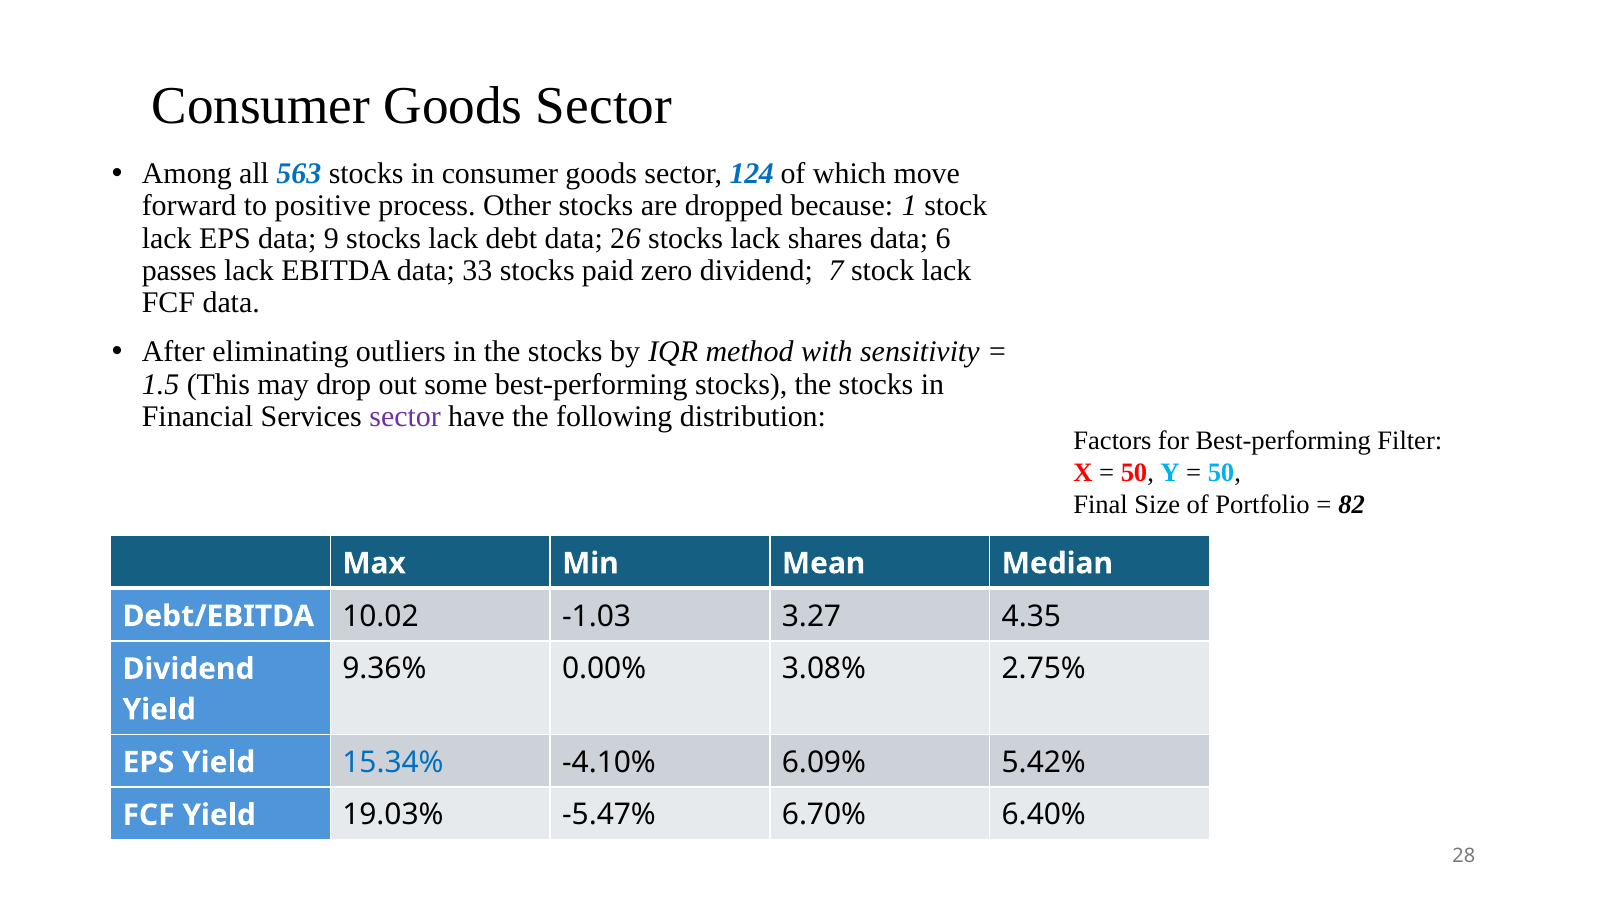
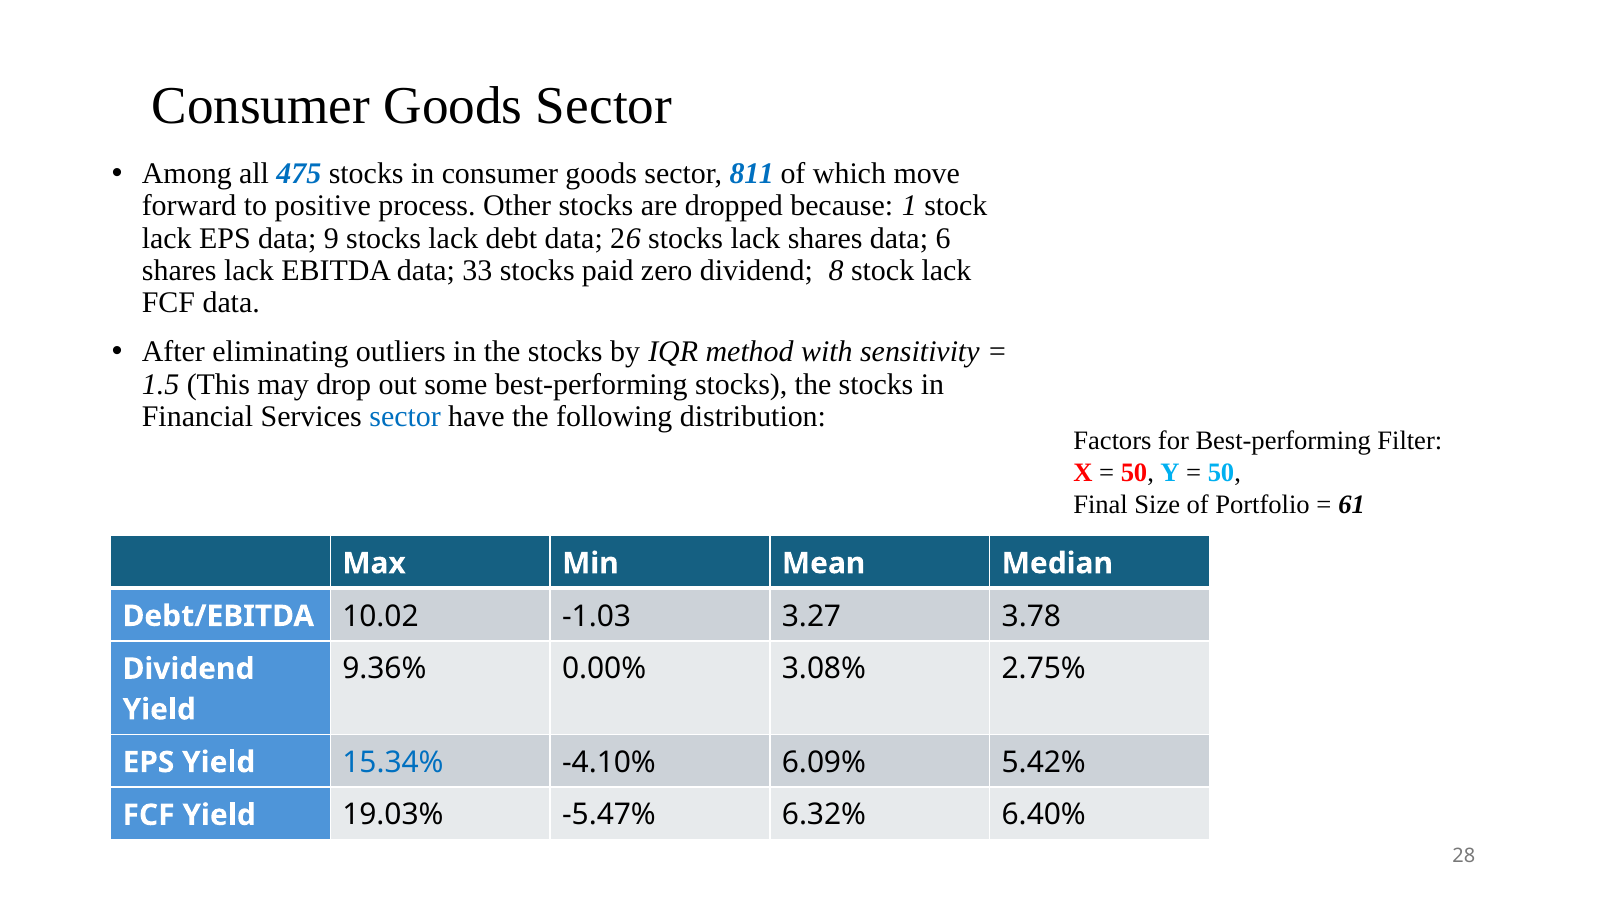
563: 563 -> 475
124: 124 -> 811
passes at (179, 271): passes -> shares
7: 7 -> 8
sector at (405, 417) colour: purple -> blue
82: 82 -> 61
4.35: 4.35 -> 3.78
6.70%: 6.70% -> 6.32%
